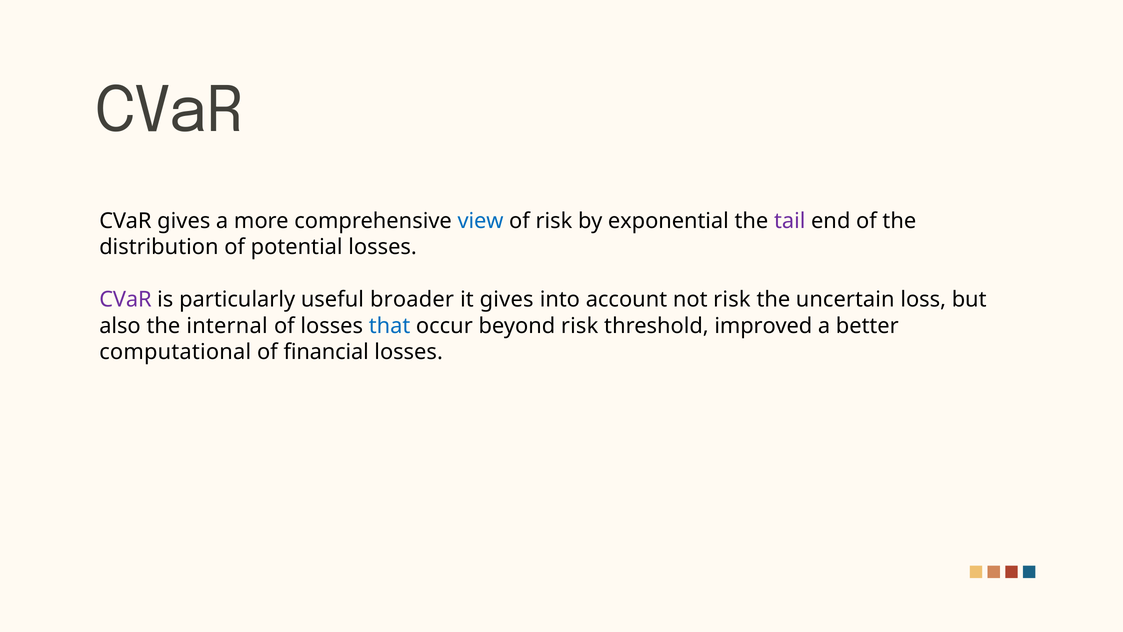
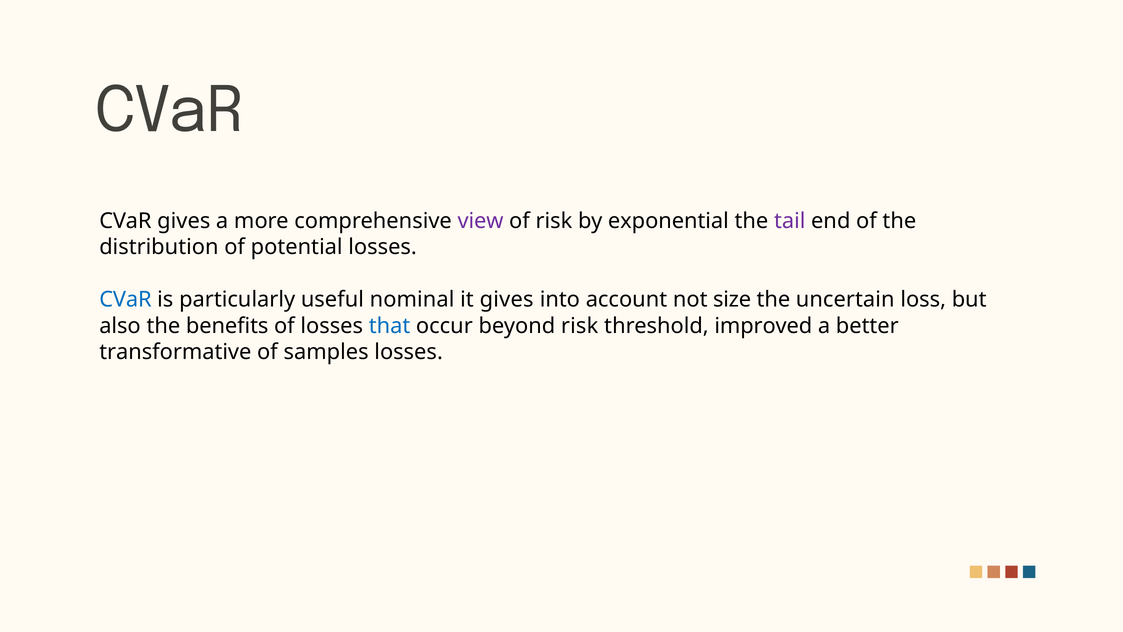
view colour: blue -> purple
CVaR at (125, 300) colour: purple -> blue
broader: broader -> nominal
not risk: risk -> size
internal: internal -> benefits
computational: computational -> transformative
financial: financial -> samples
